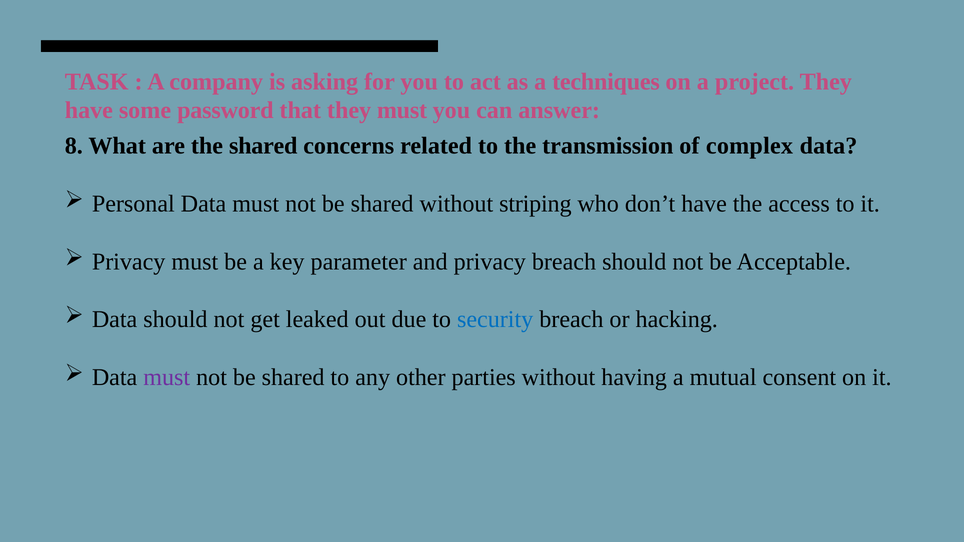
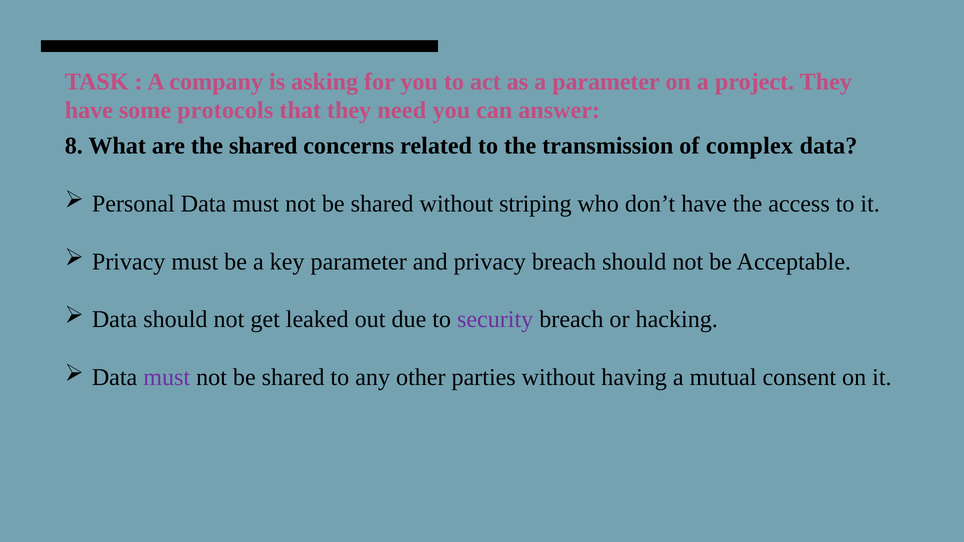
a techniques: techniques -> parameter
password: password -> protocols
they must: must -> need
security colour: blue -> purple
